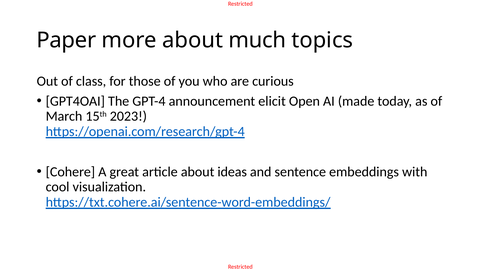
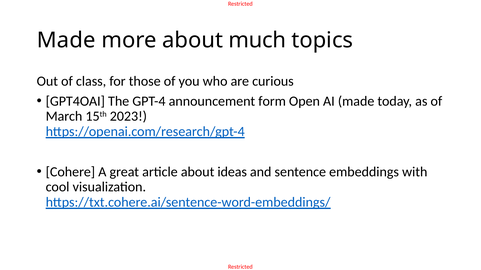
Paper at (66, 40): Paper -> Made
elicit: elicit -> form
